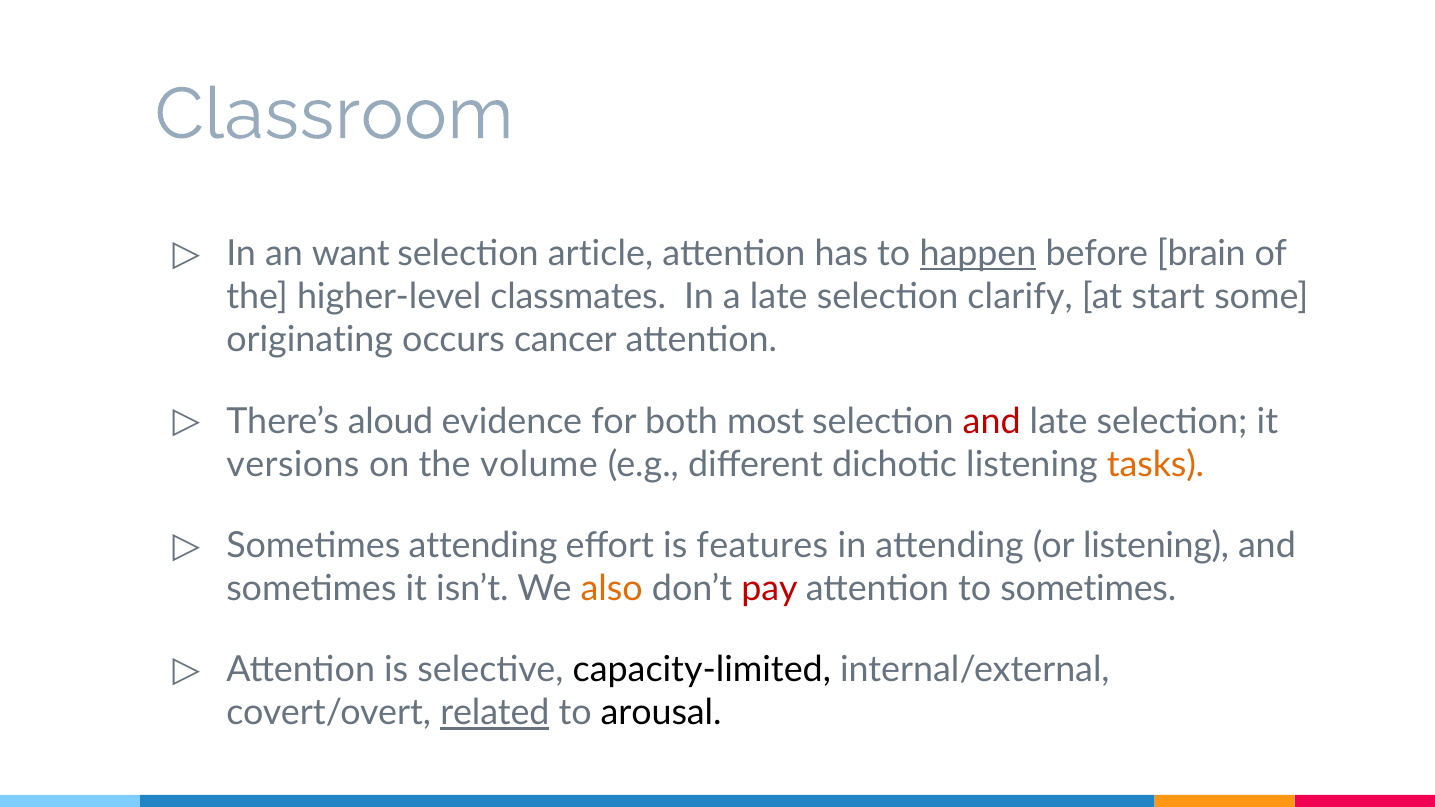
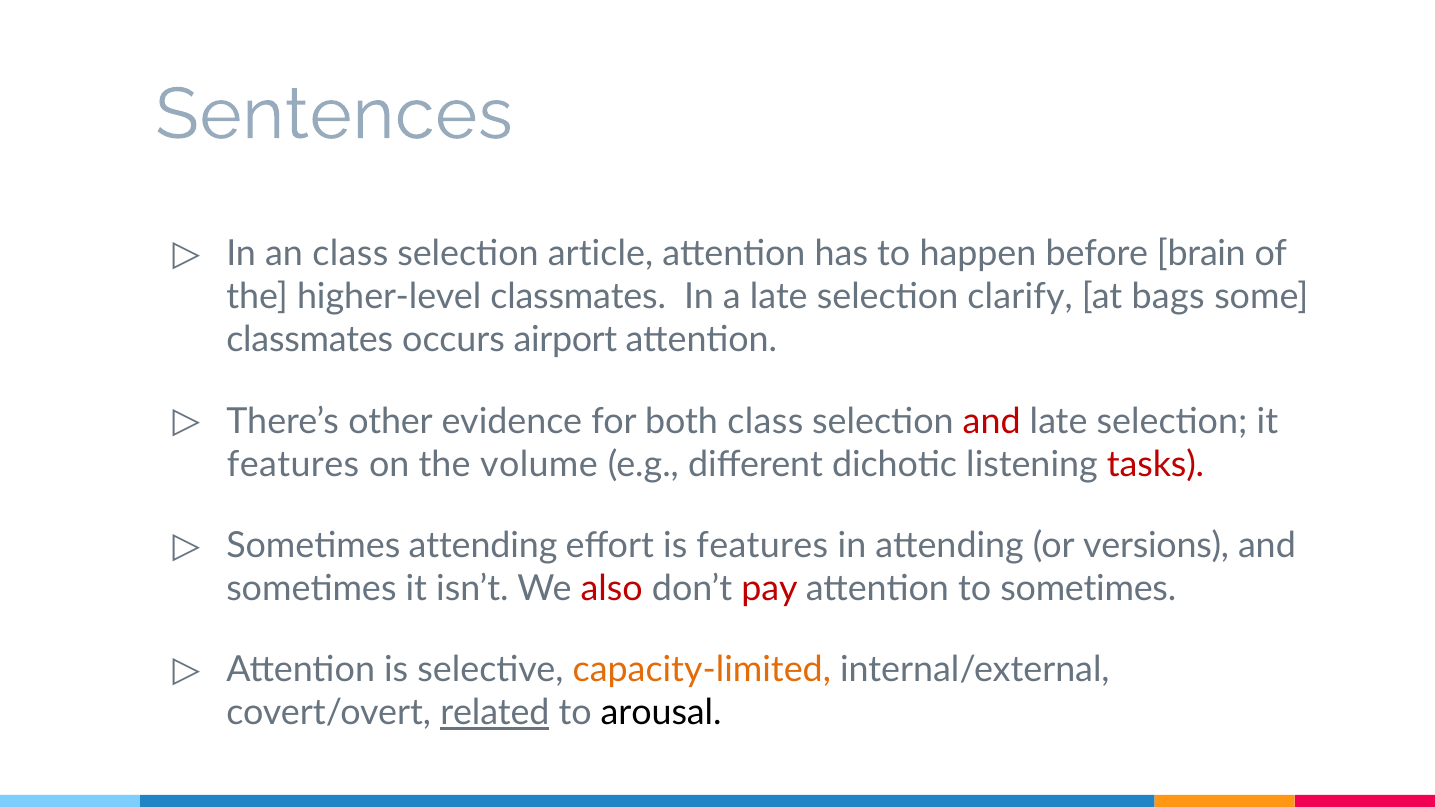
Classroom: Classroom -> Sentences
an want: want -> class
happen underline: present -> none
start: start -> bags
originating at (310, 340): originating -> classmates
cancer: cancer -> airport
aloud: aloud -> other
both most: most -> class
versions at (293, 464): versions -> features
tasks colour: orange -> red
or listening: listening -> versions
also colour: orange -> red
capacity-limited colour: black -> orange
